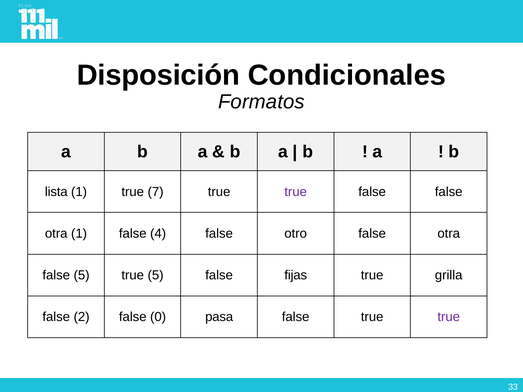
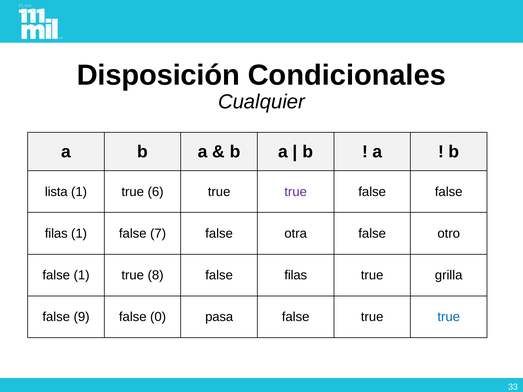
Formatos: Formatos -> Cualquier
7: 7 -> 6
otra at (56, 234): otra -> filas
4: 4 -> 7
otro: otro -> otra
otra at (449, 234): otra -> otro
false 5: 5 -> 1
true 5: 5 -> 8
fijas at (296, 275): fijas -> filas
2: 2 -> 9
true at (449, 317) colour: purple -> blue
